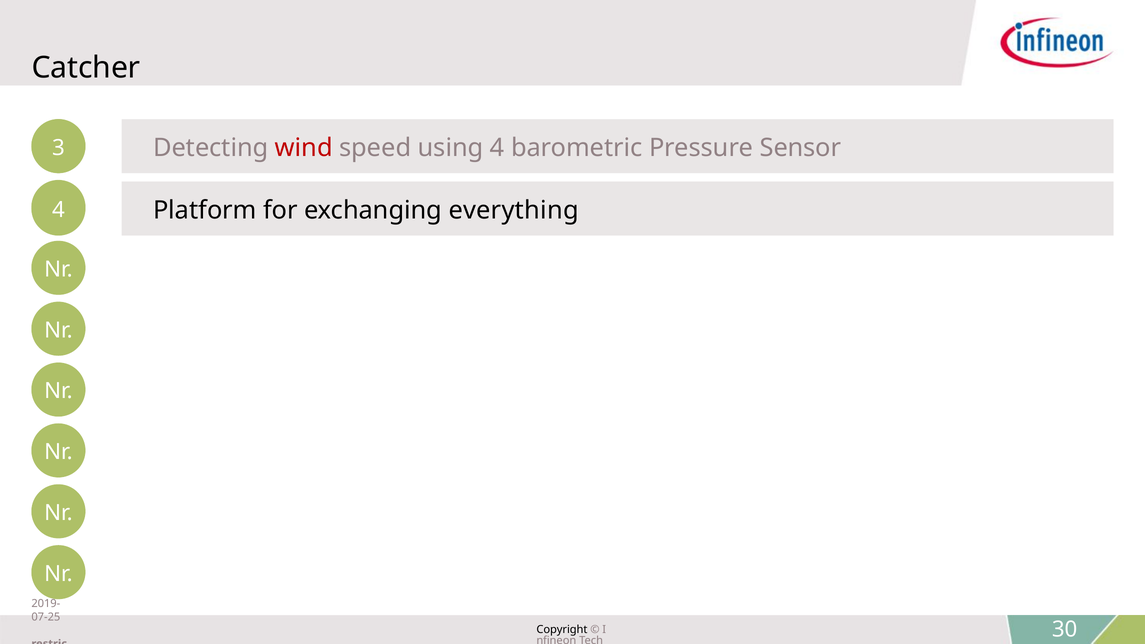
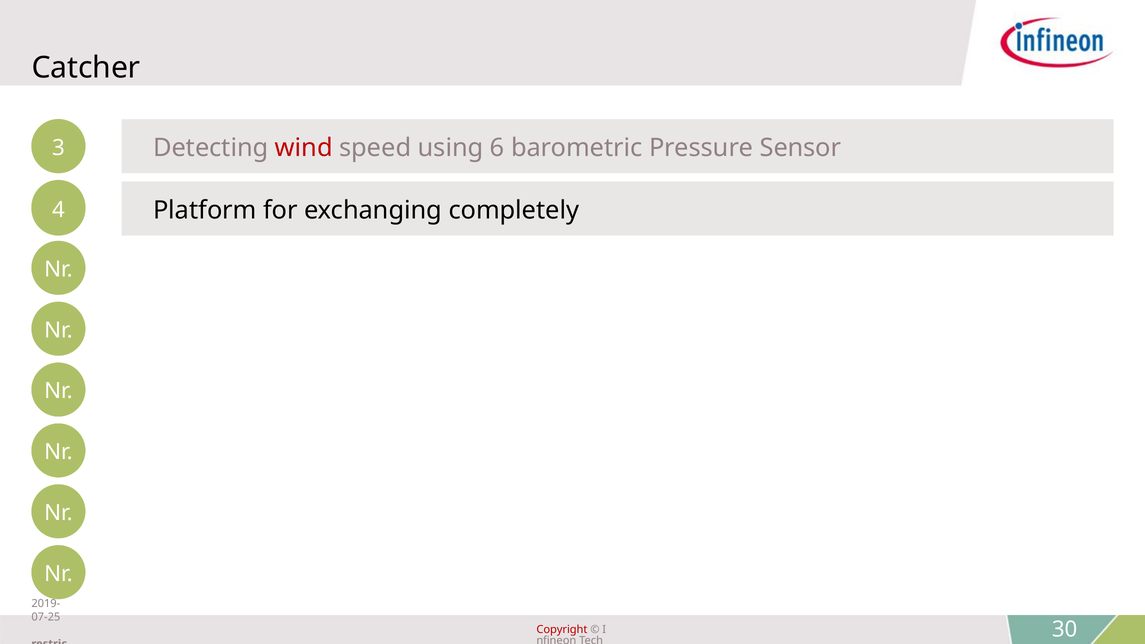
using 4: 4 -> 6
everything: everything -> completely
Copyright colour: black -> red
